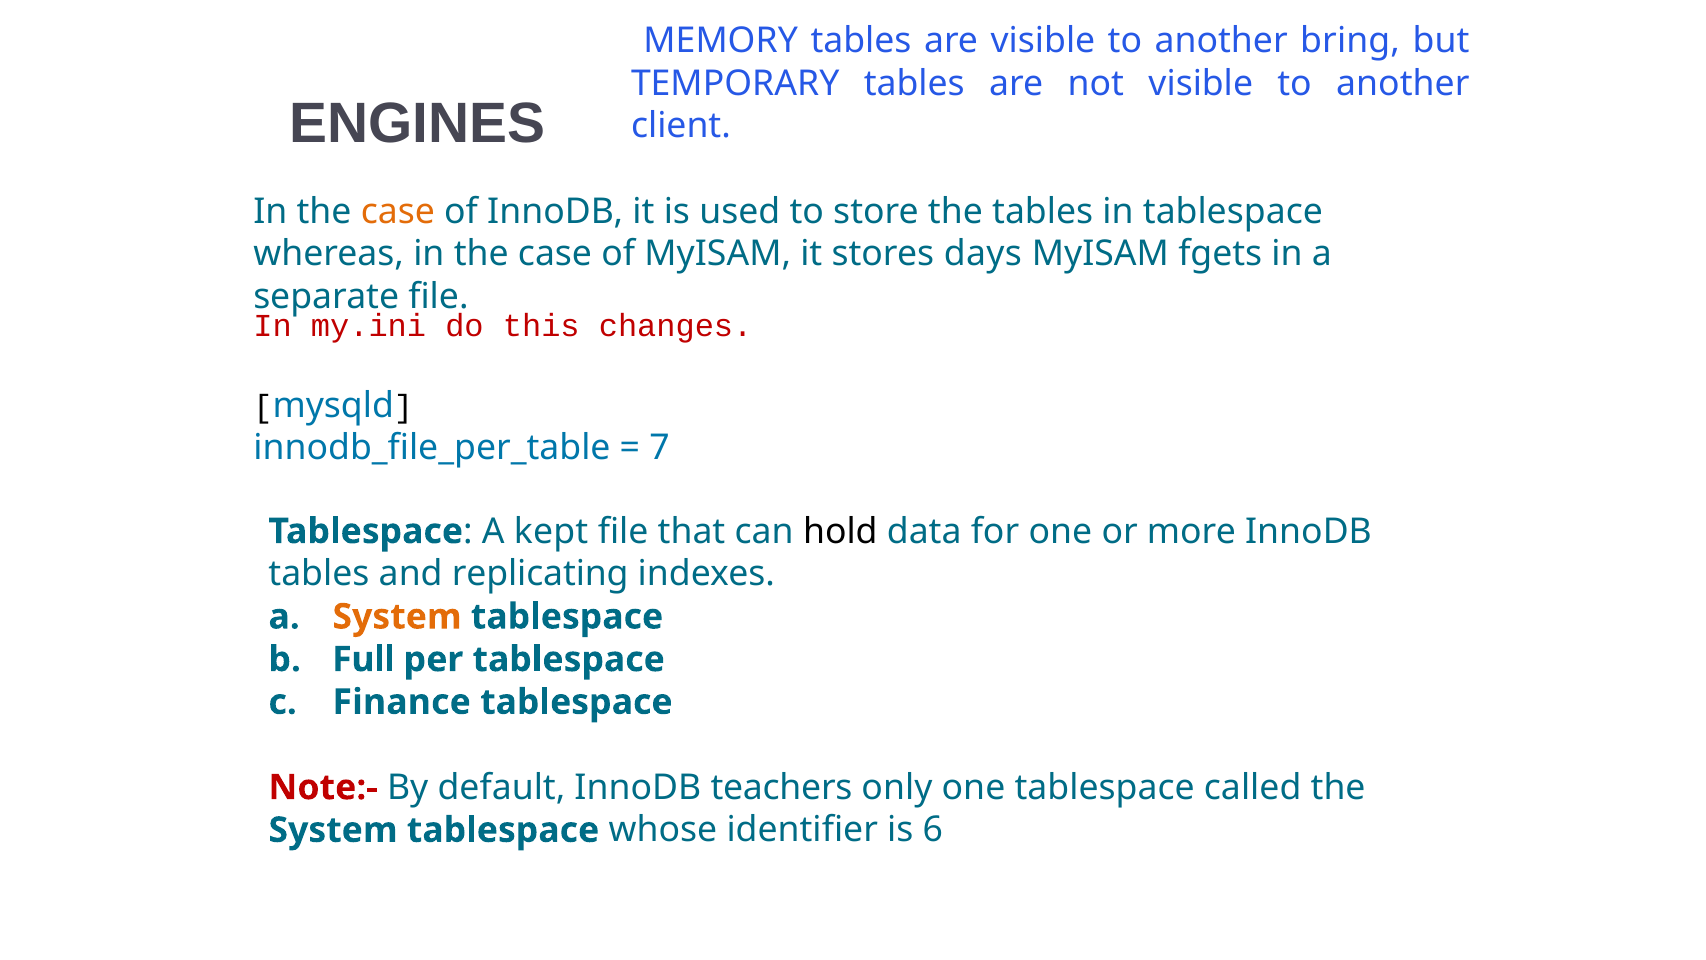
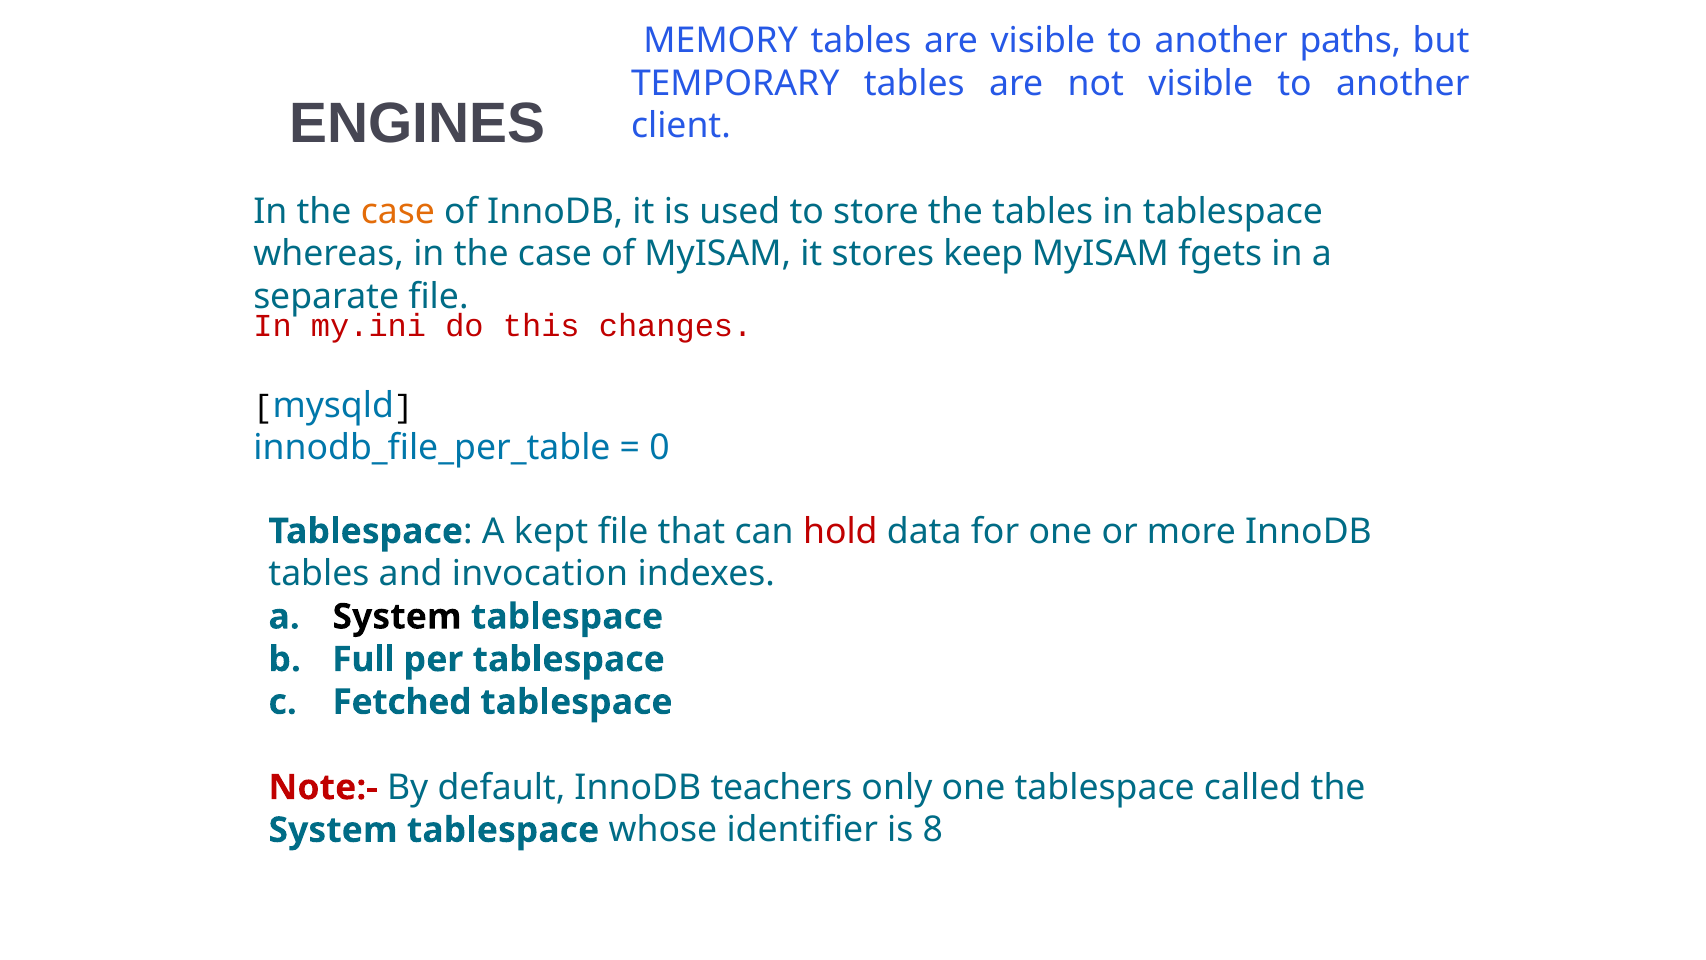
bring: bring -> paths
days: days -> keep
7: 7 -> 0
hold colour: black -> red
replicating: replicating -> invocation
System at (397, 617) colour: orange -> black
Finance: Finance -> Fetched
6: 6 -> 8
